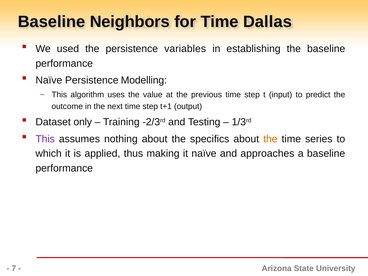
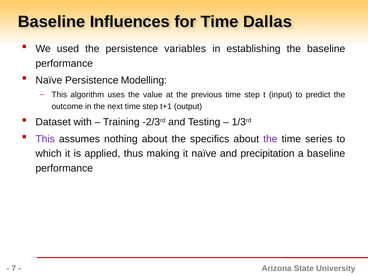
Neighbors: Neighbors -> Influences
only: only -> with
the at (270, 139) colour: orange -> purple
approaches: approaches -> precipitation
